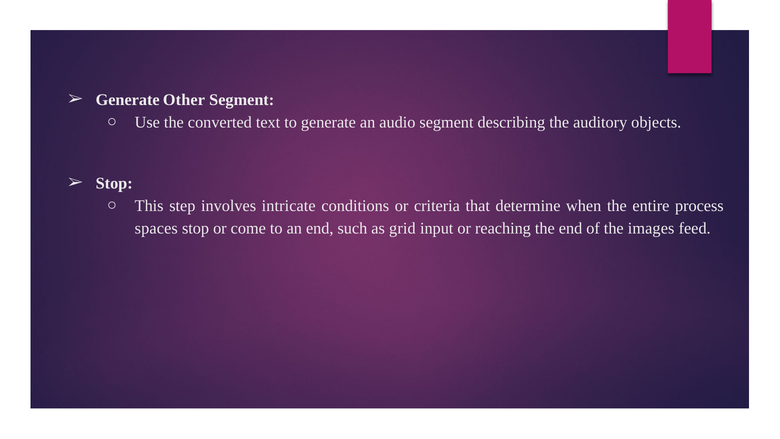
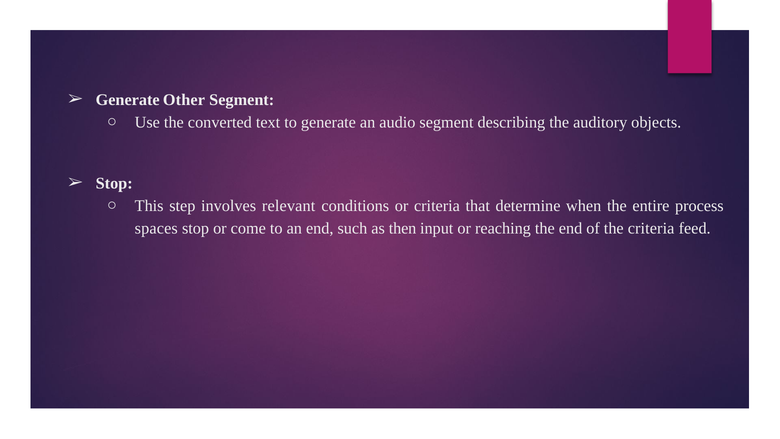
intricate: intricate -> relevant
grid: grid -> then
the images: images -> criteria
